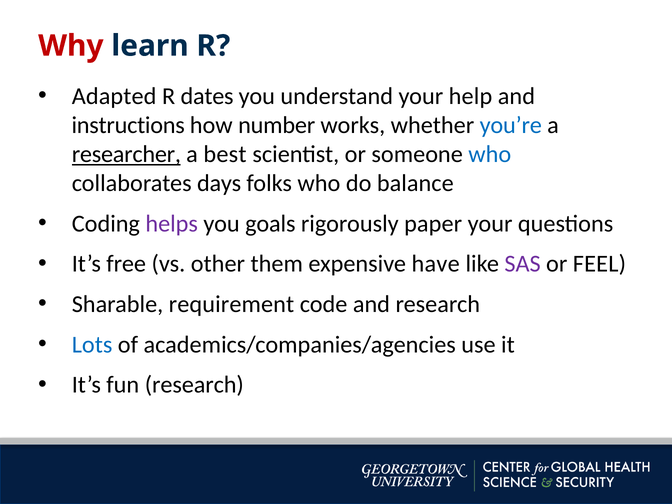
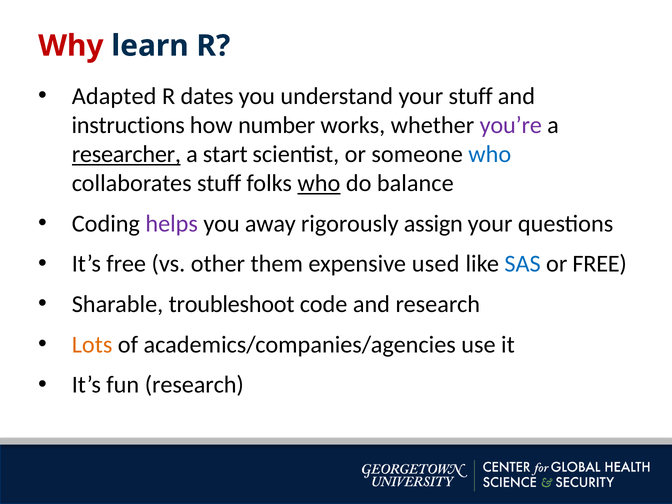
your help: help -> stuff
you’re colour: blue -> purple
best: best -> start
collaborates days: days -> stuff
who at (319, 183) underline: none -> present
goals: goals -> away
paper: paper -> assign
have: have -> used
SAS colour: purple -> blue
or FEEL: FEEL -> FREE
requirement: requirement -> troubleshoot
Lots colour: blue -> orange
